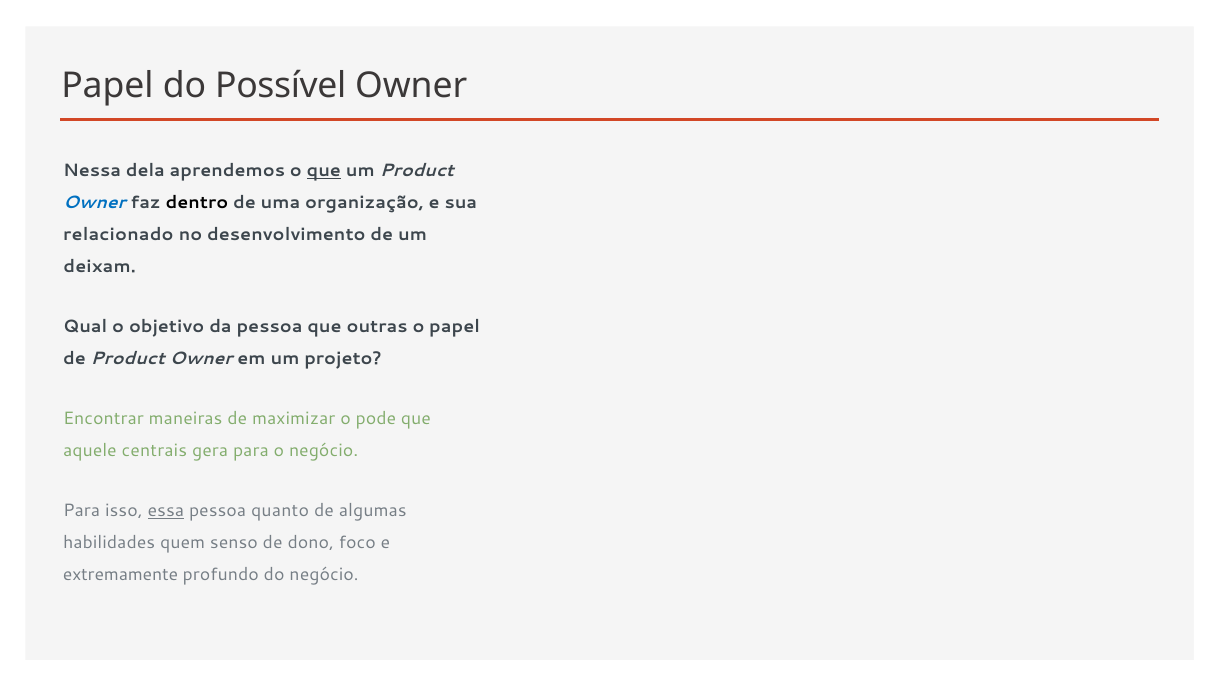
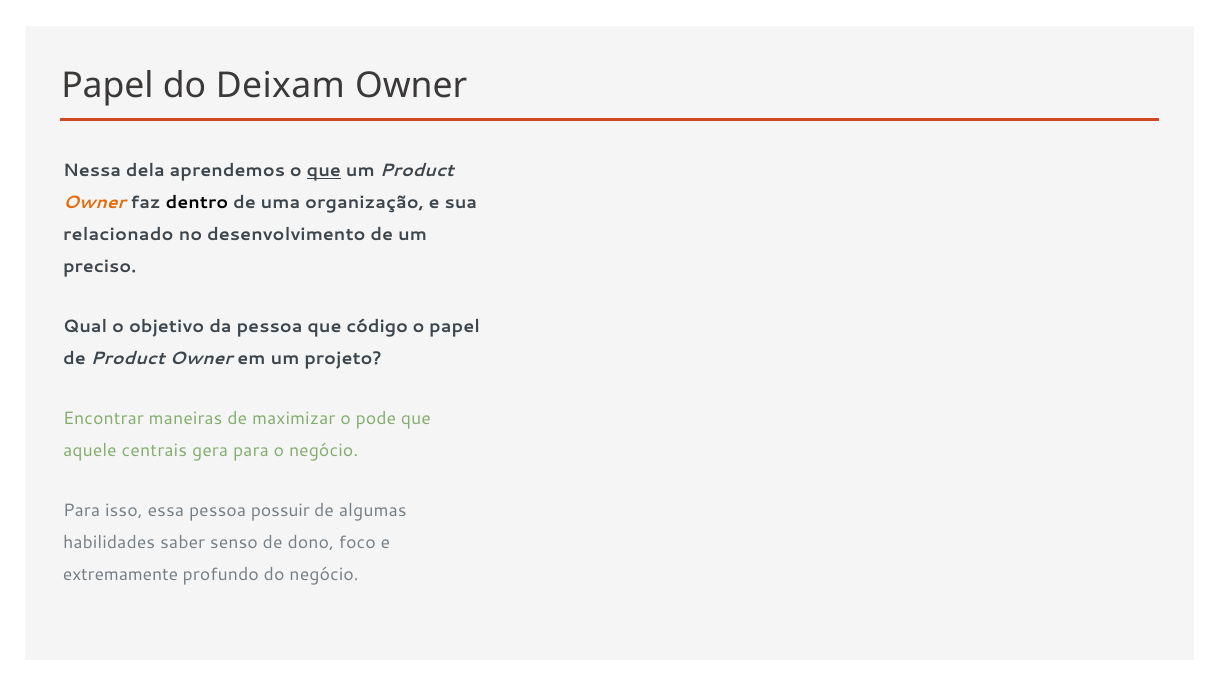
Possível: Possível -> Deixam
Owner at (94, 203) colour: blue -> orange
deixam: deixam -> preciso
outras: outras -> código
essa underline: present -> none
quanto: quanto -> possuir
quem: quem -> saber
